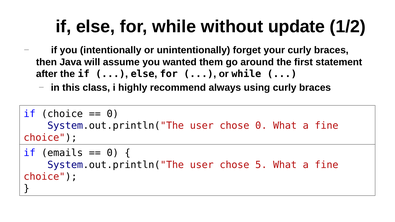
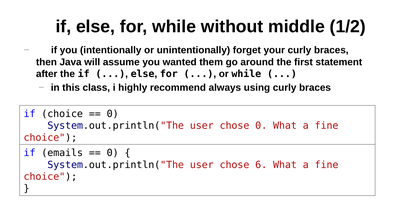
update: update -> middle
5: 5 -> 6
